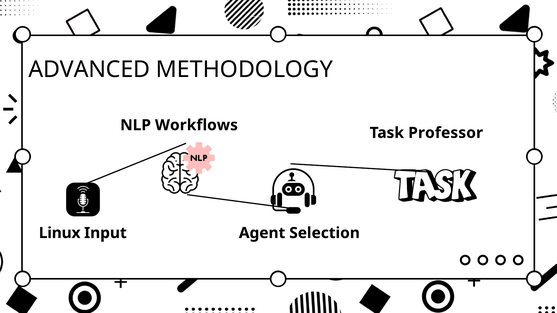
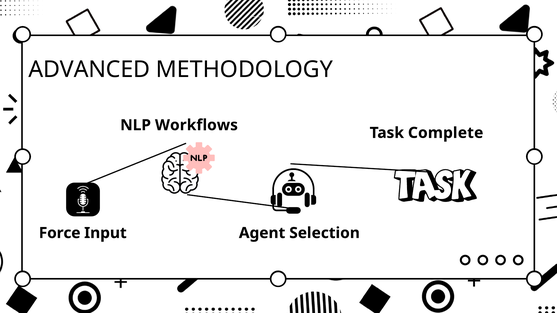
Professor: Professor -> Complete
Linux: Linux -> Force
